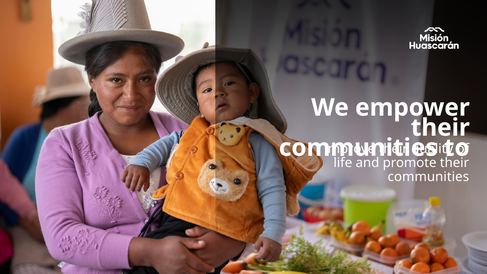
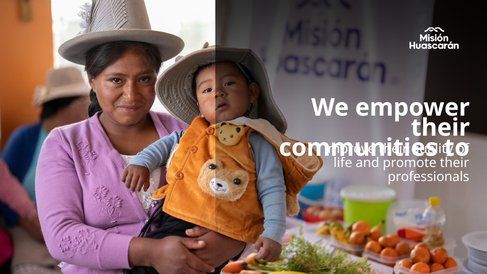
communities at (428, 177): communities -> professionals
